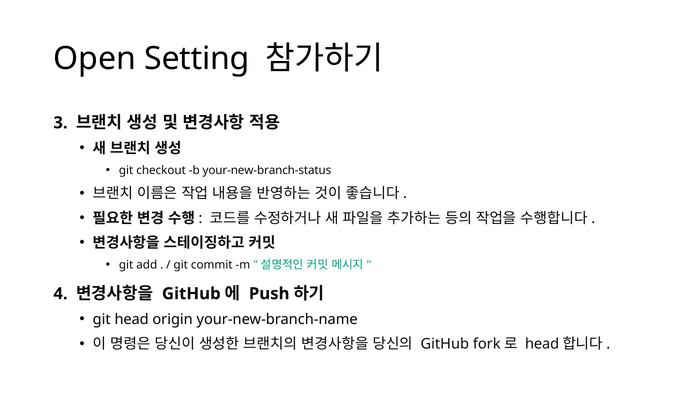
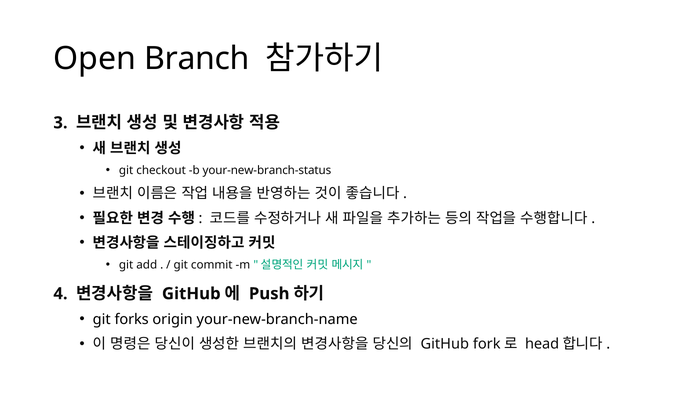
Setting: Setting -> Branch
git head: head -> forks
